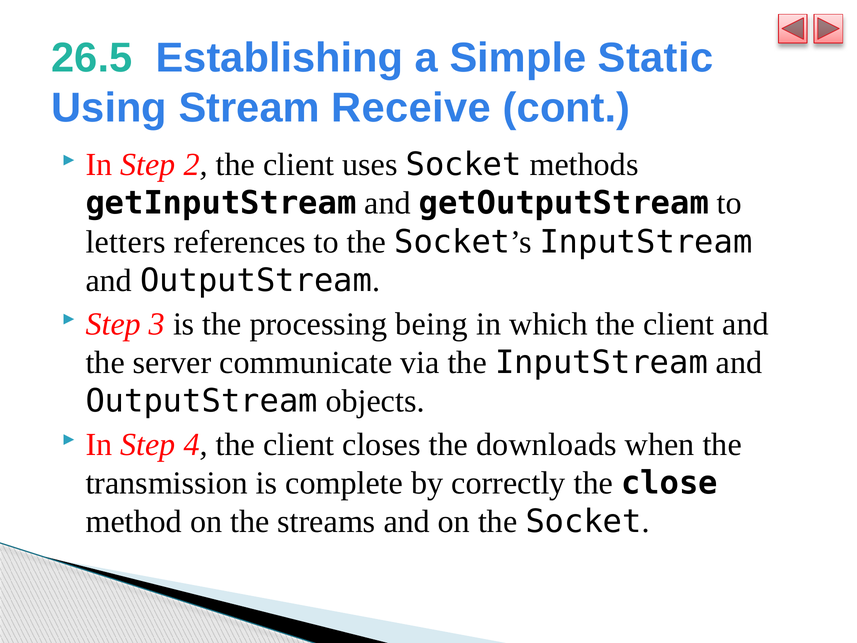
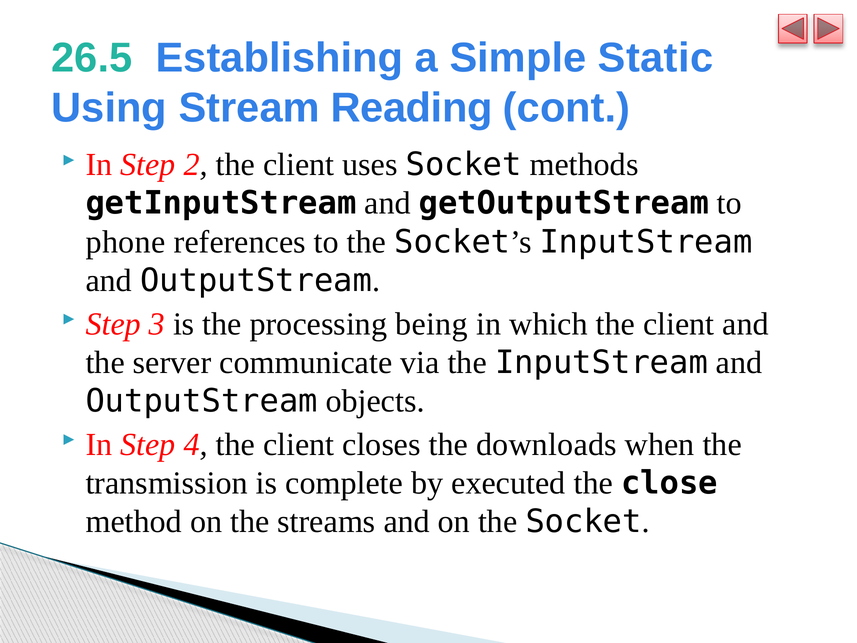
Receive: Receive -> Reading
letters: letters -> phone
correctly: correctly -> executed
